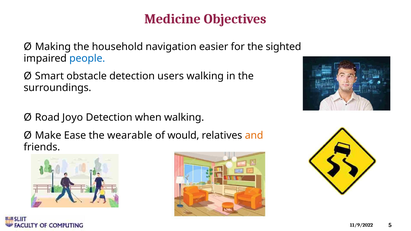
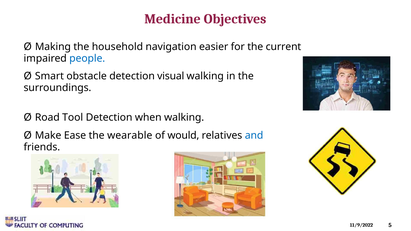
sighted: sighted -> current
users: users -> visual
Joyo: Joyo -> Tool
and colour: orange -> blue
